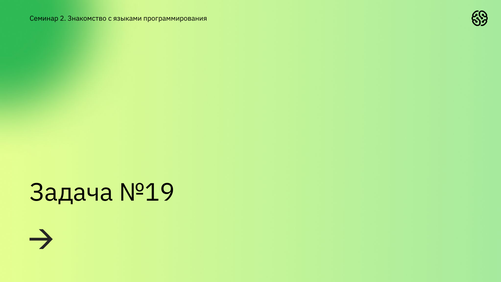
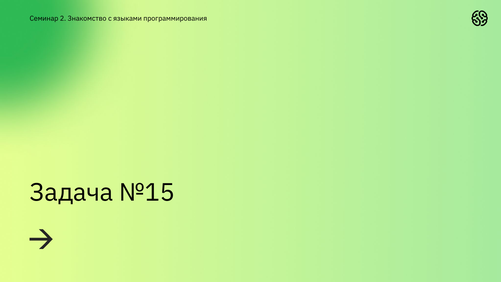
№19: №19 -> №15
